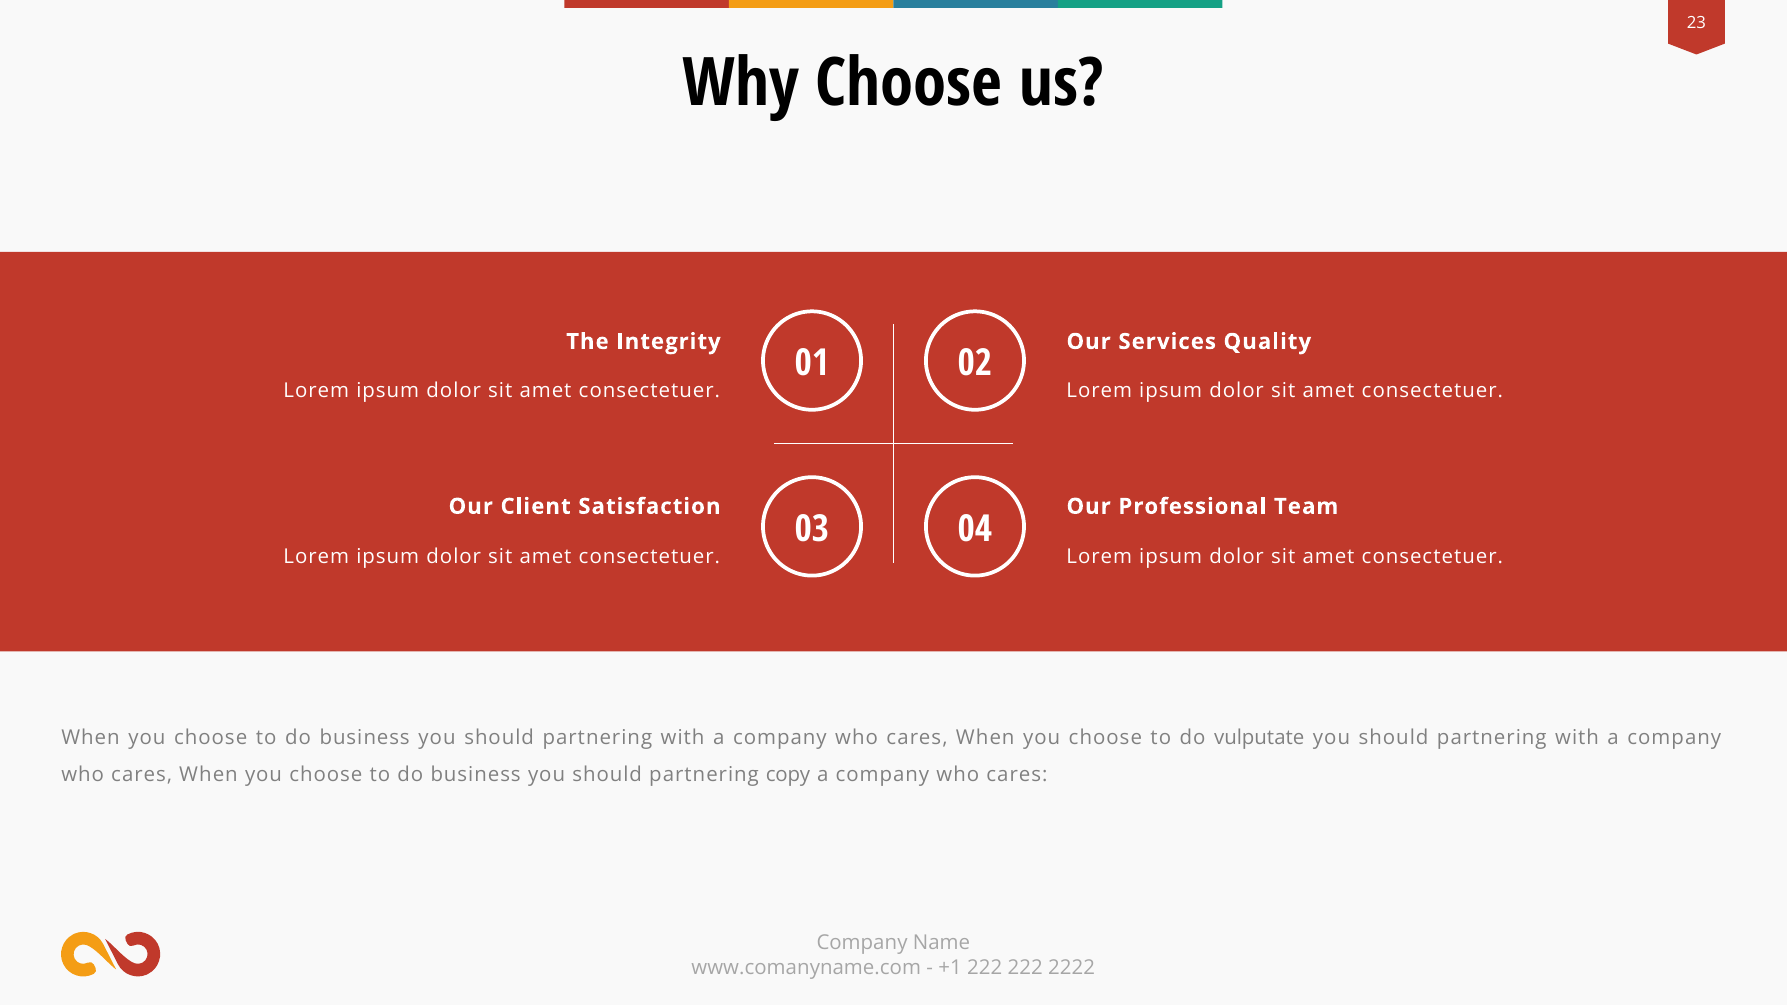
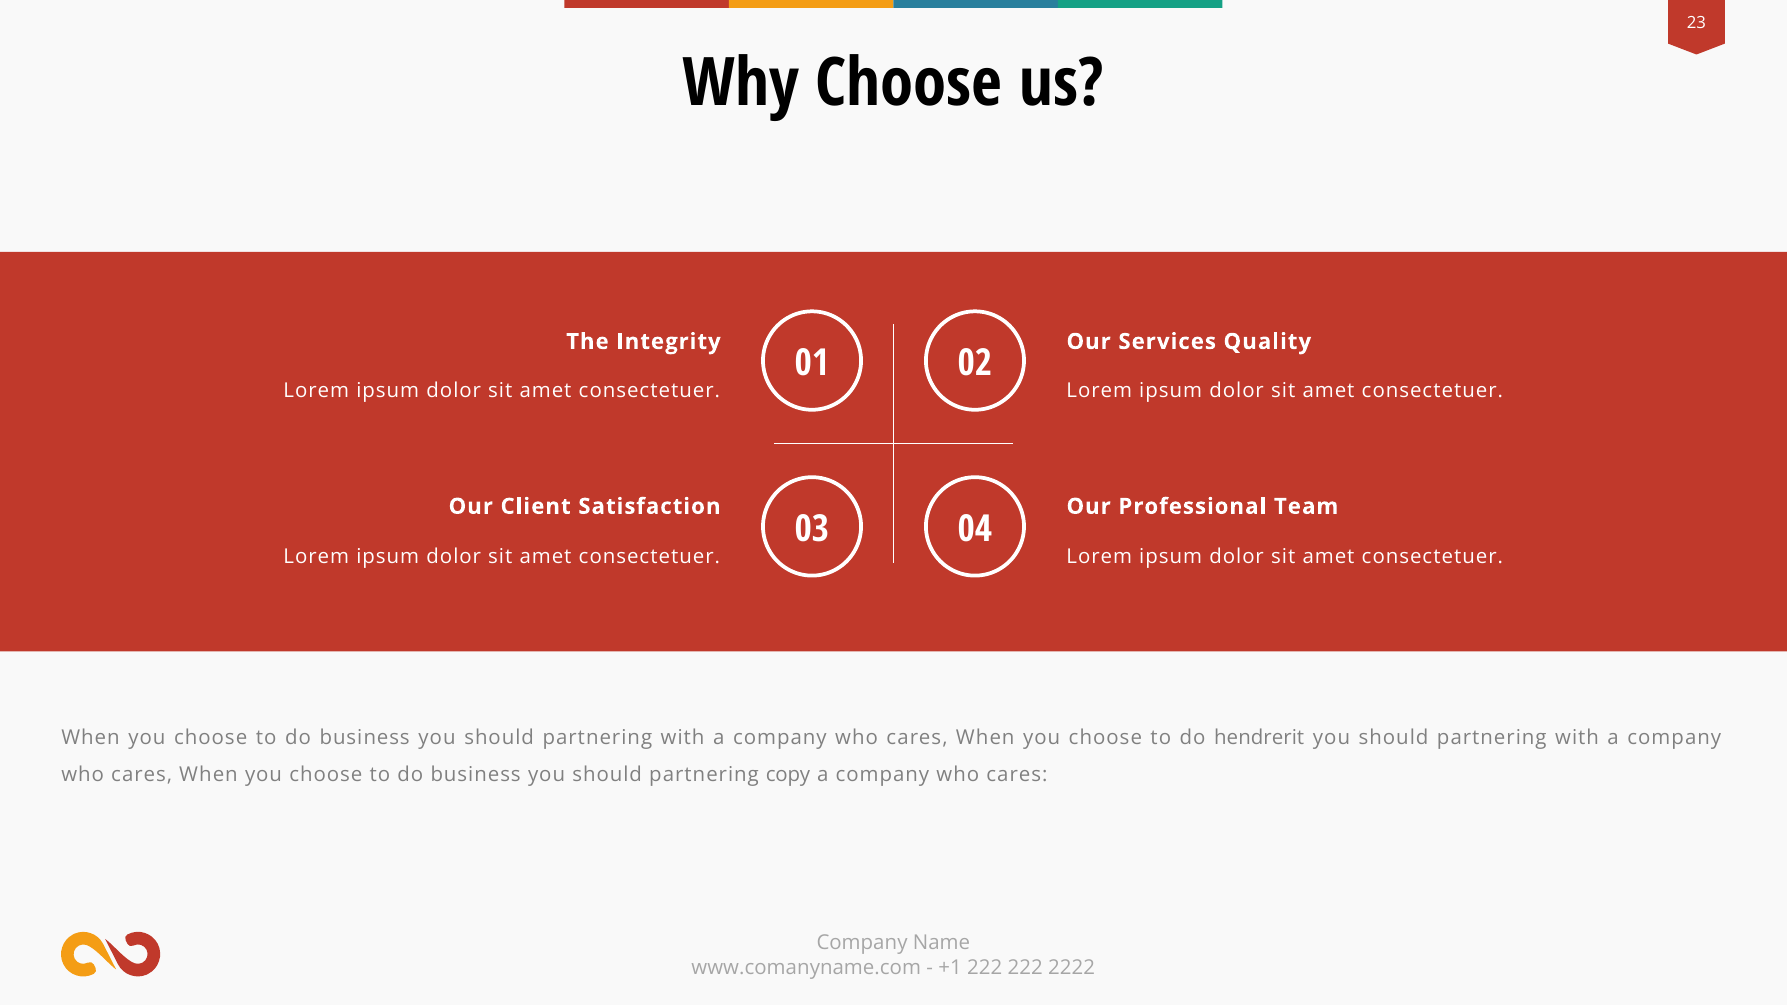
vulputate: vulputate -> hendrerit
